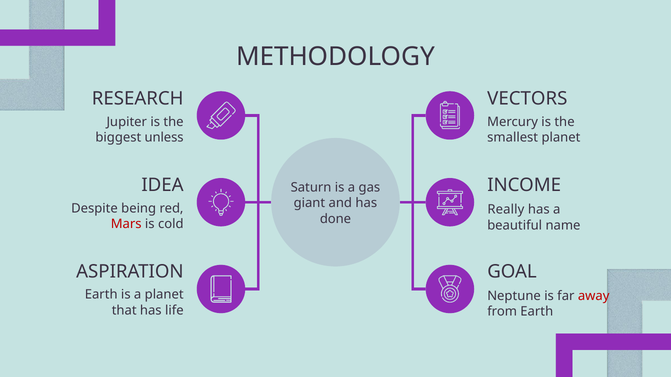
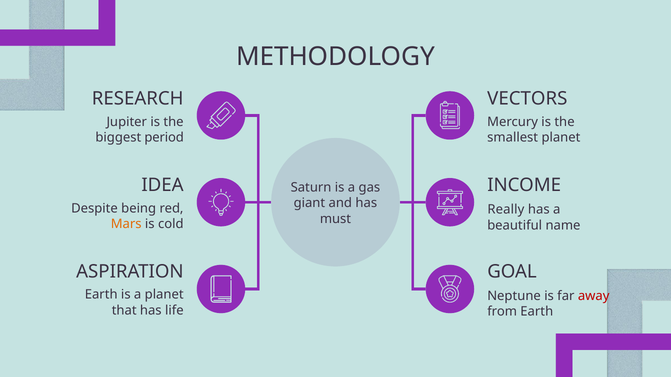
unless: unless -> period
done: done -> must
Mars colour: red -> orange
